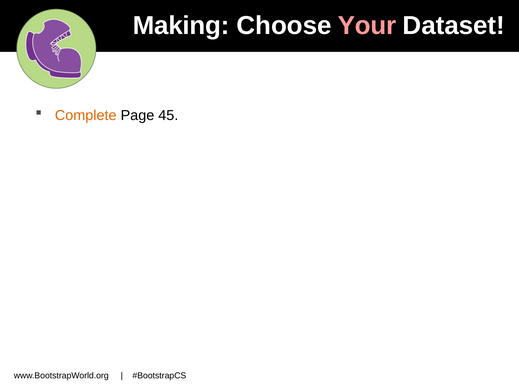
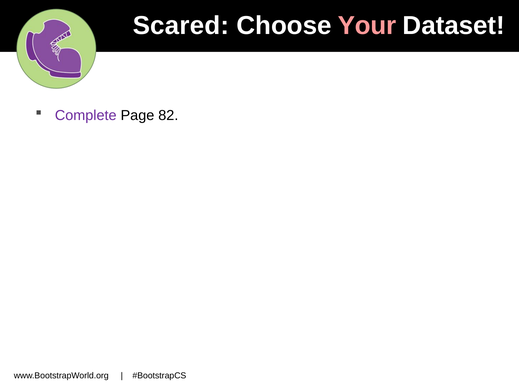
Making: Making -> Scared
Complete colour: orange -> purple
45: 45 -> 82
